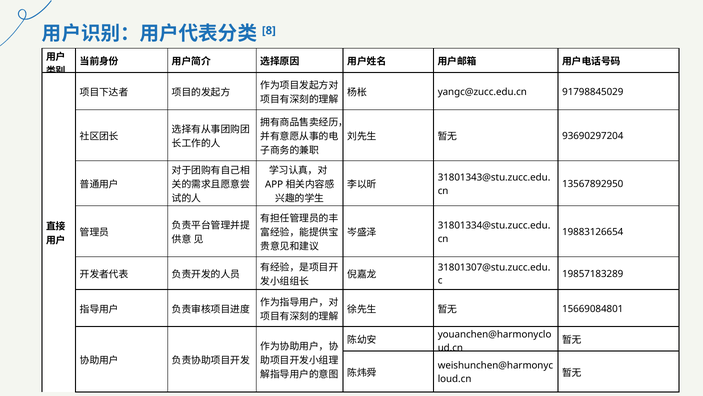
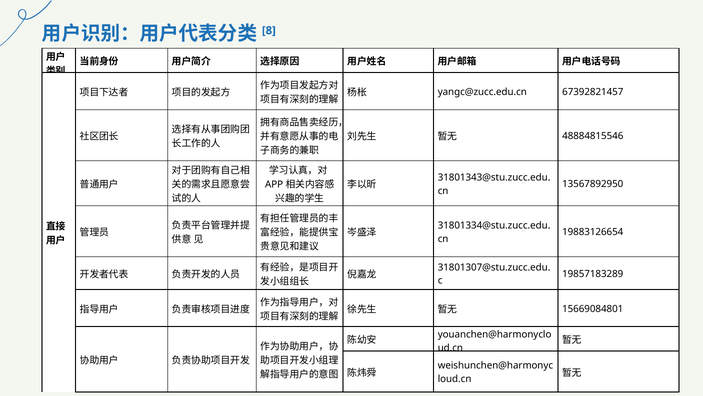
91798845029: 91798845029 -> 67392821457
93690297204: 93690297204 -> 48884815546
